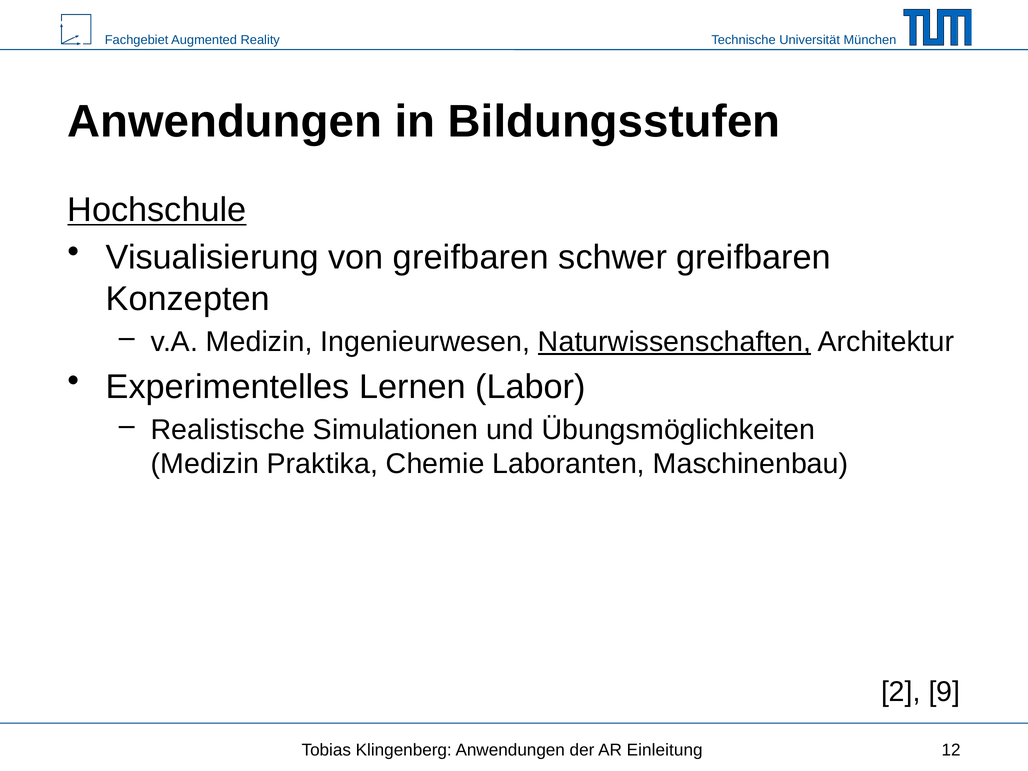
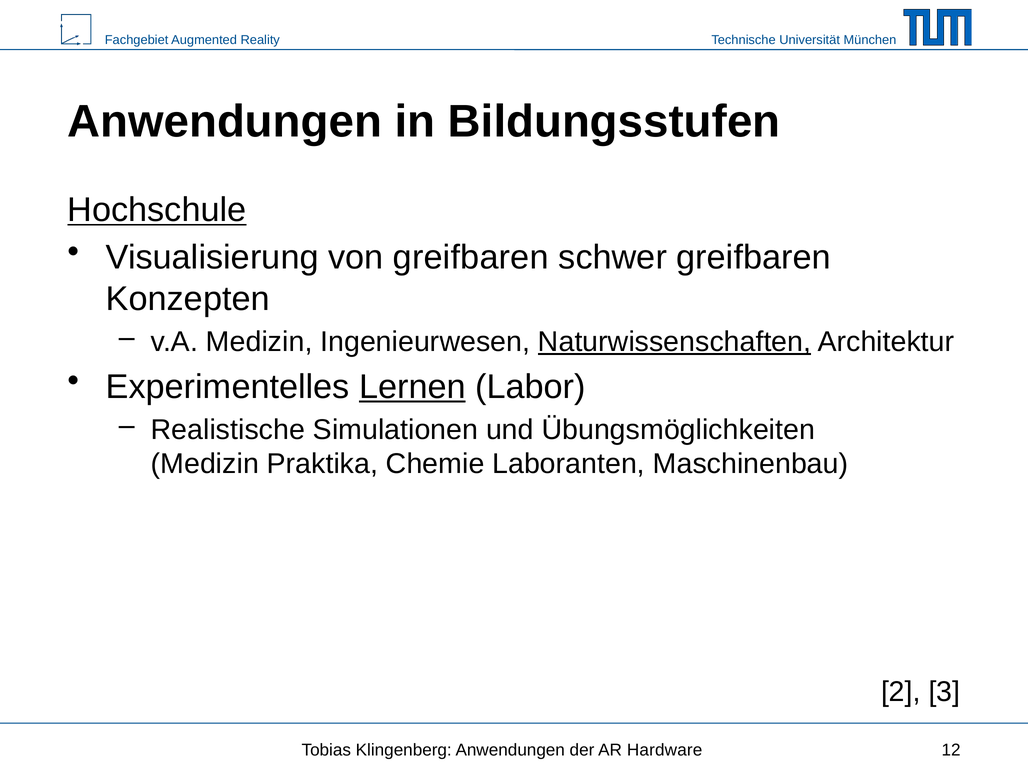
Lernen underline: none -> present
9: 9 -> 3
Einleitung: Einleitung -> Hardware
